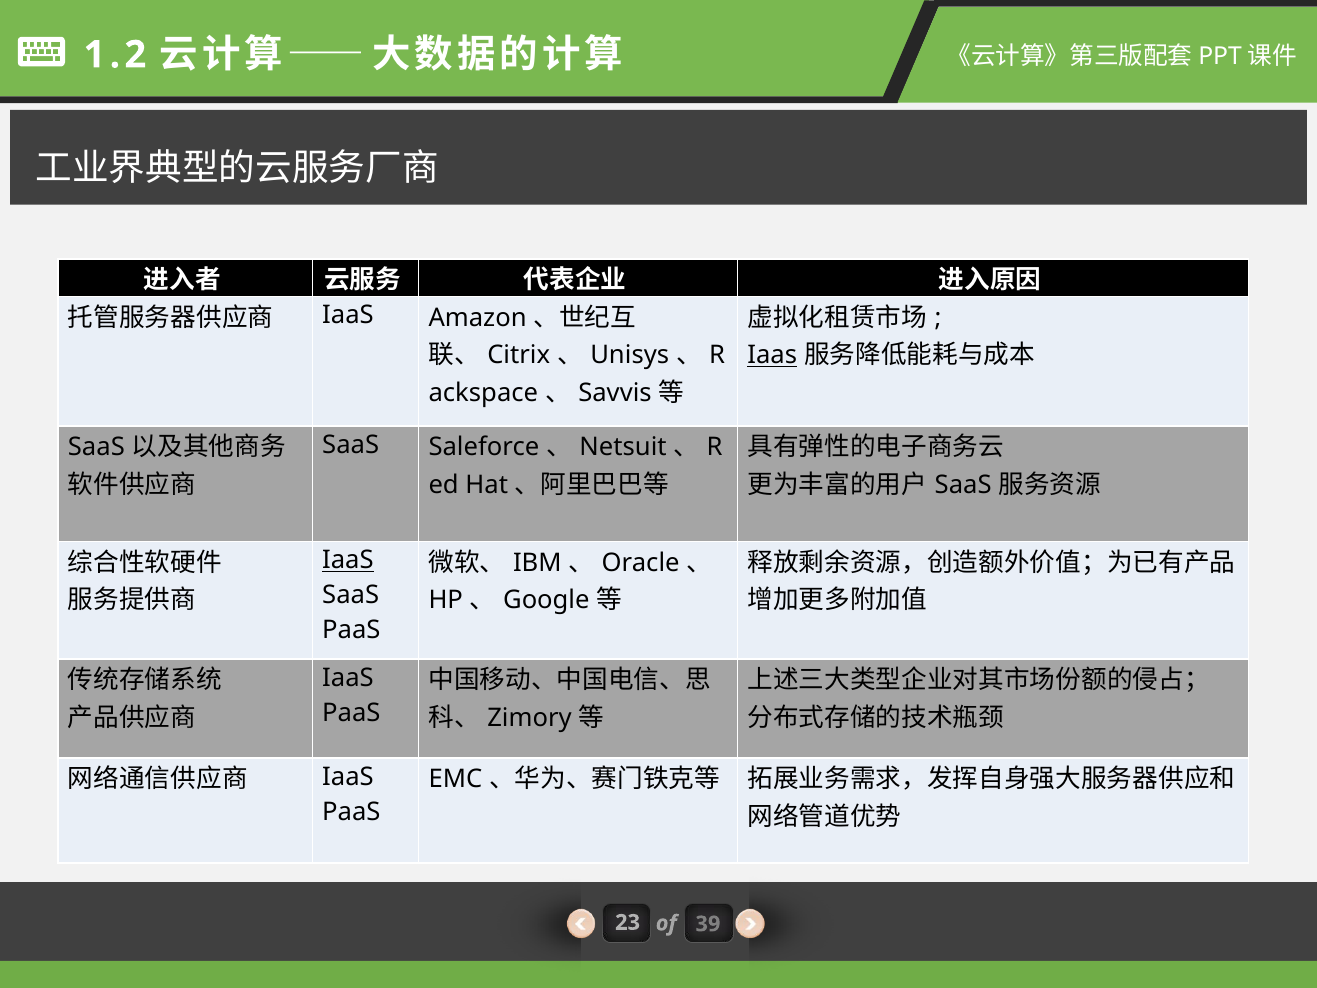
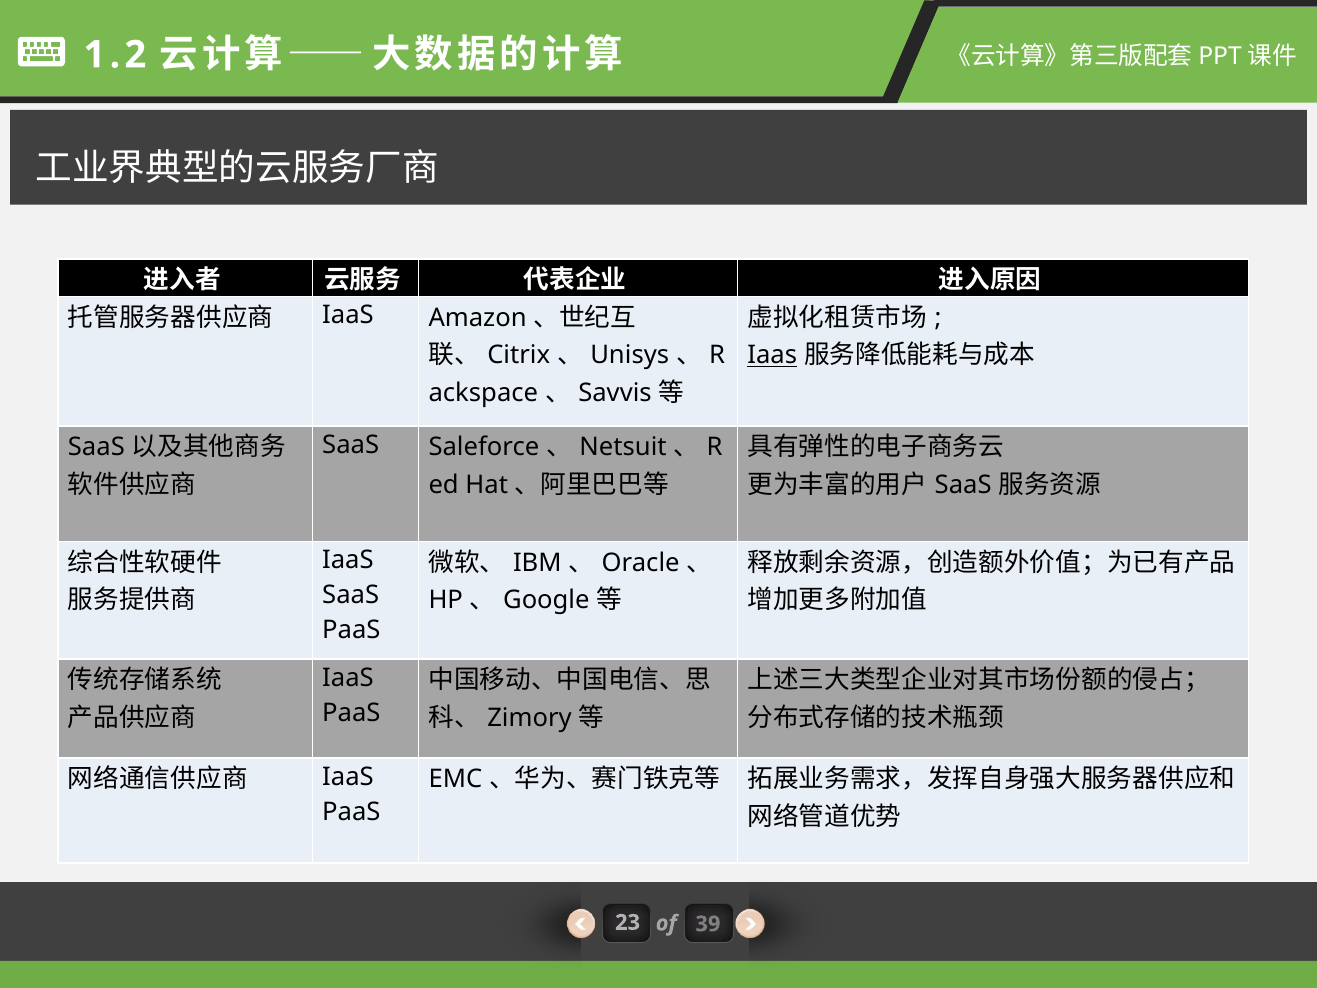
IaaS at (348, 560) underline: present -> none
